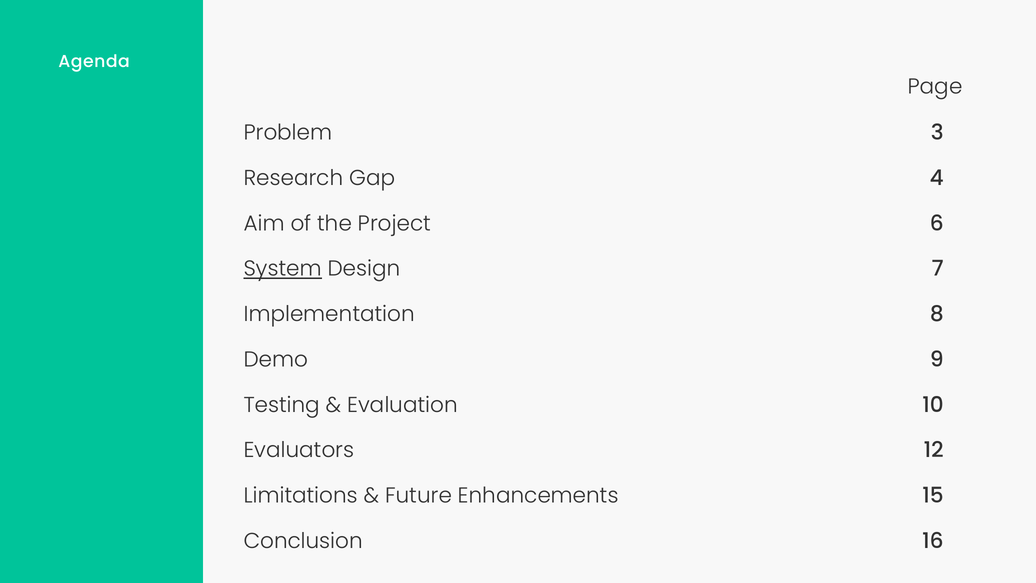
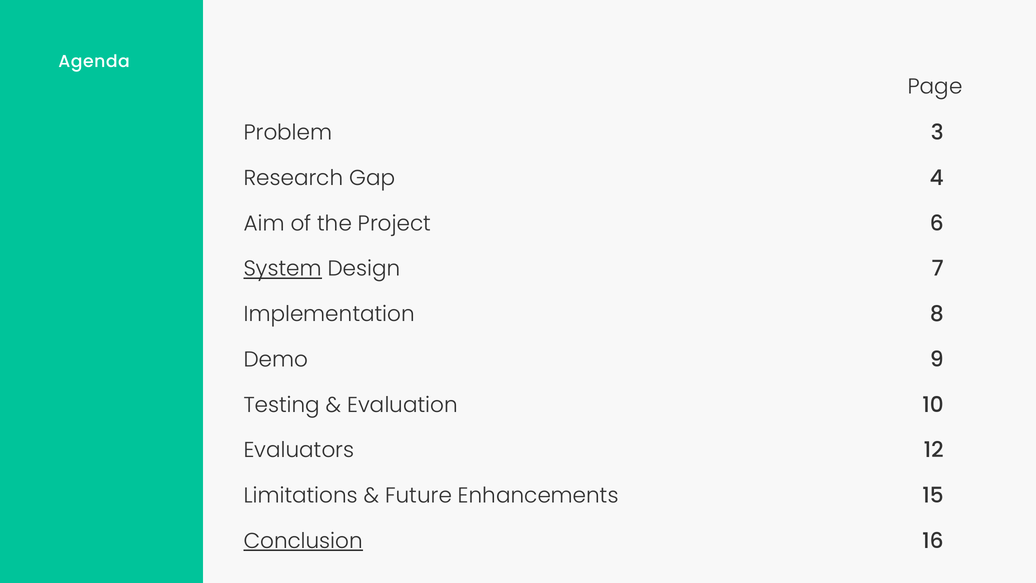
Conclusion underline: none -> present
